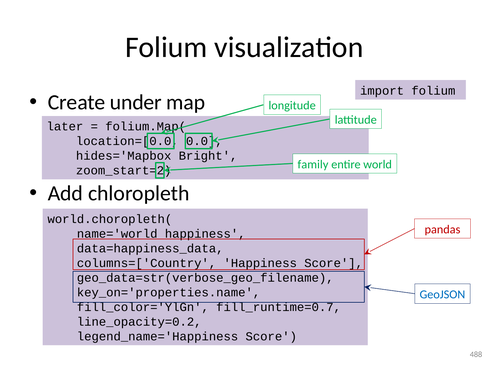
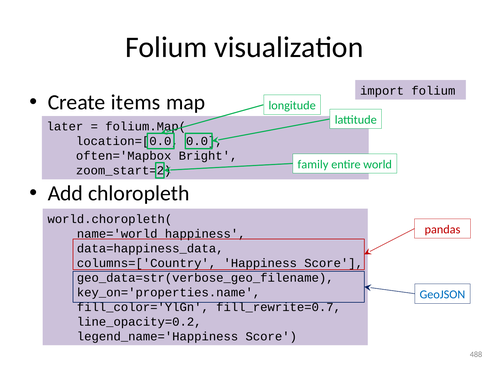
under: under -> items
hides='Mapbox: hides='Mapbox -> often='Mapbox
fill_runtime=0.7: fill_runtime=0.7 -> fill_rewrite=0.7
